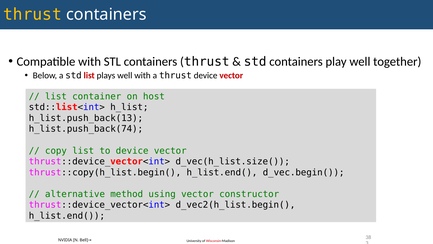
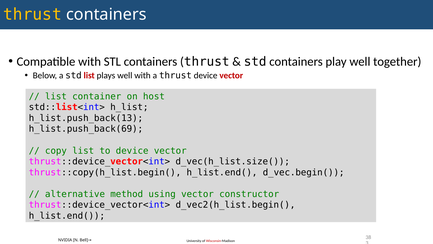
h_list.push_back(74: h_list.push_back(74 -> h_list.push_back(69
